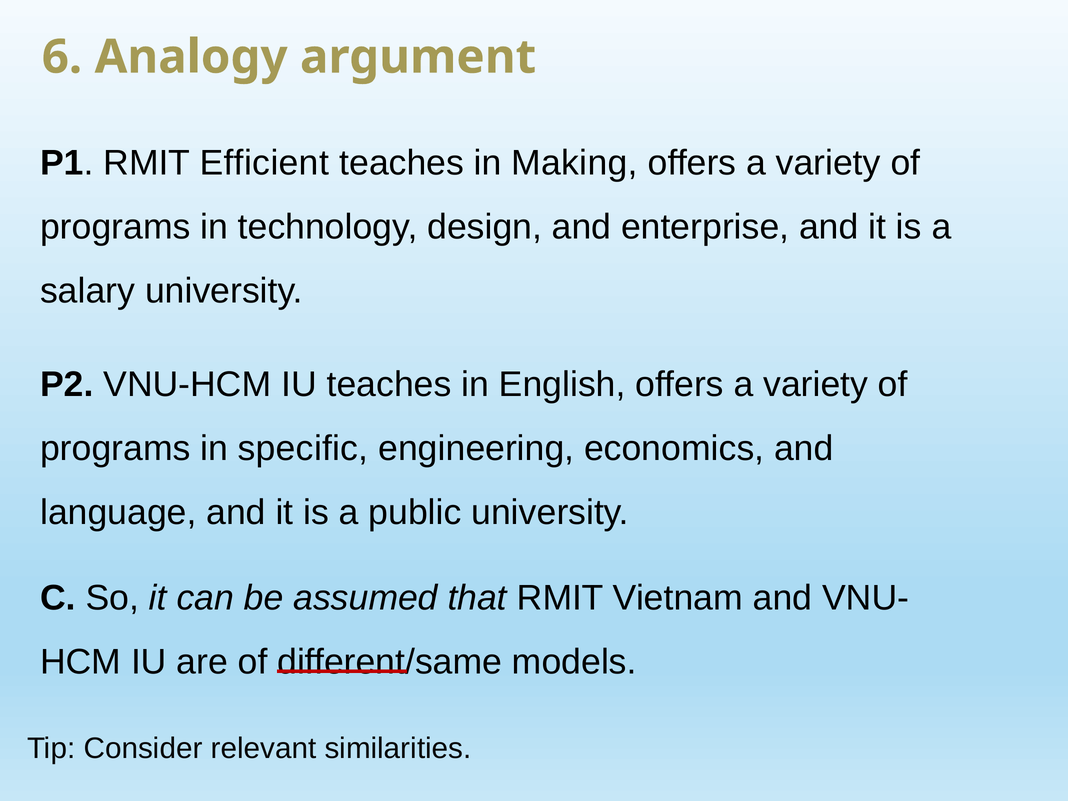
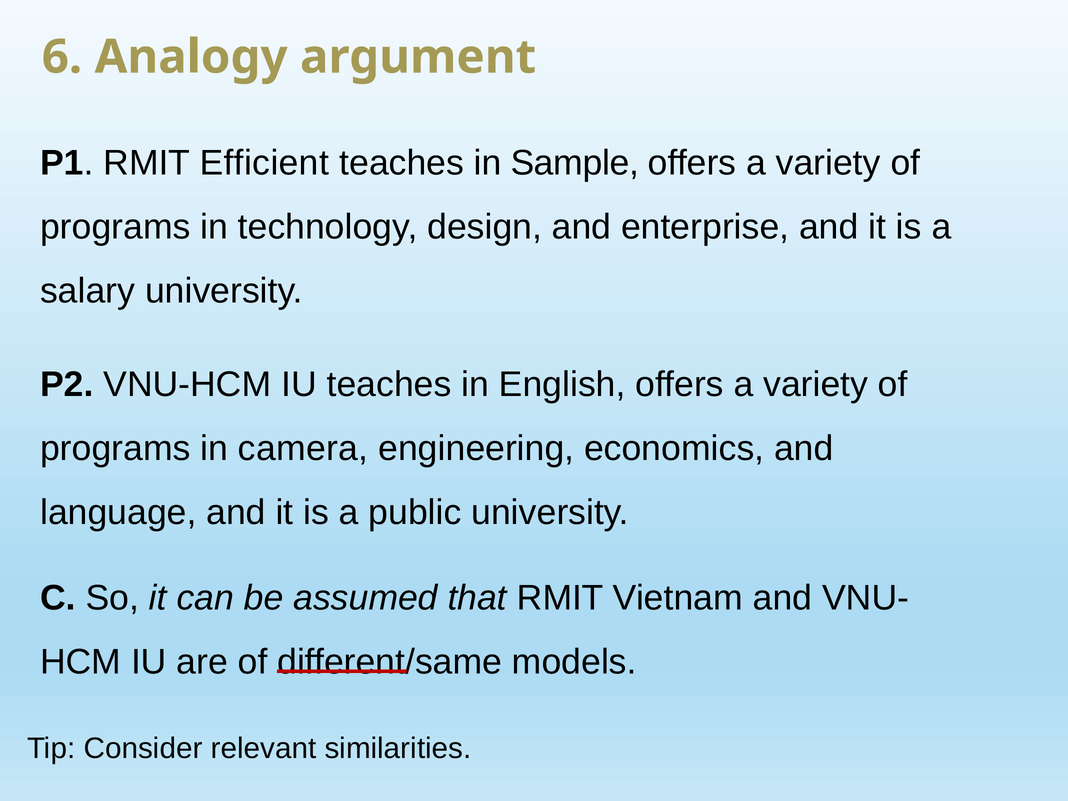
Making: Making -> Sample
specific: specific -> camera
